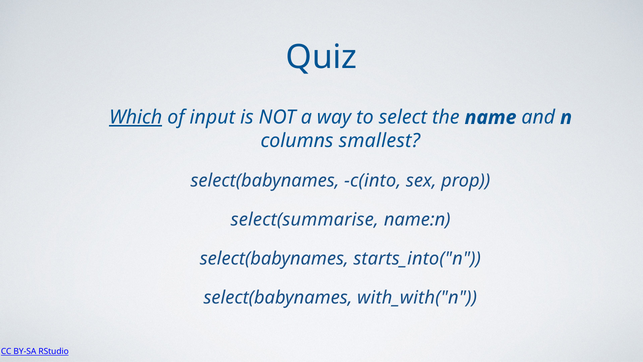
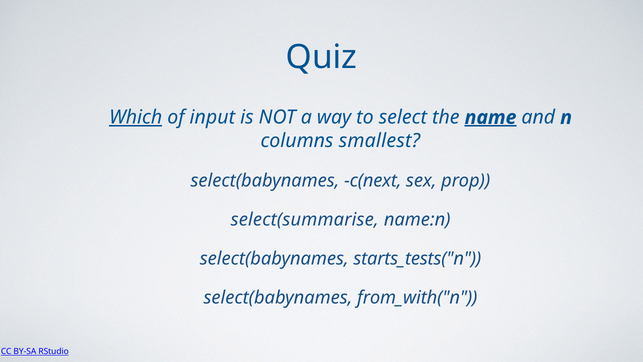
name underline: none -> present
c(into: c(into -> c(next
starts_into("n: starts_into("n -> starts_tests("n
with_with("n: with_with("n -> from_with("n
